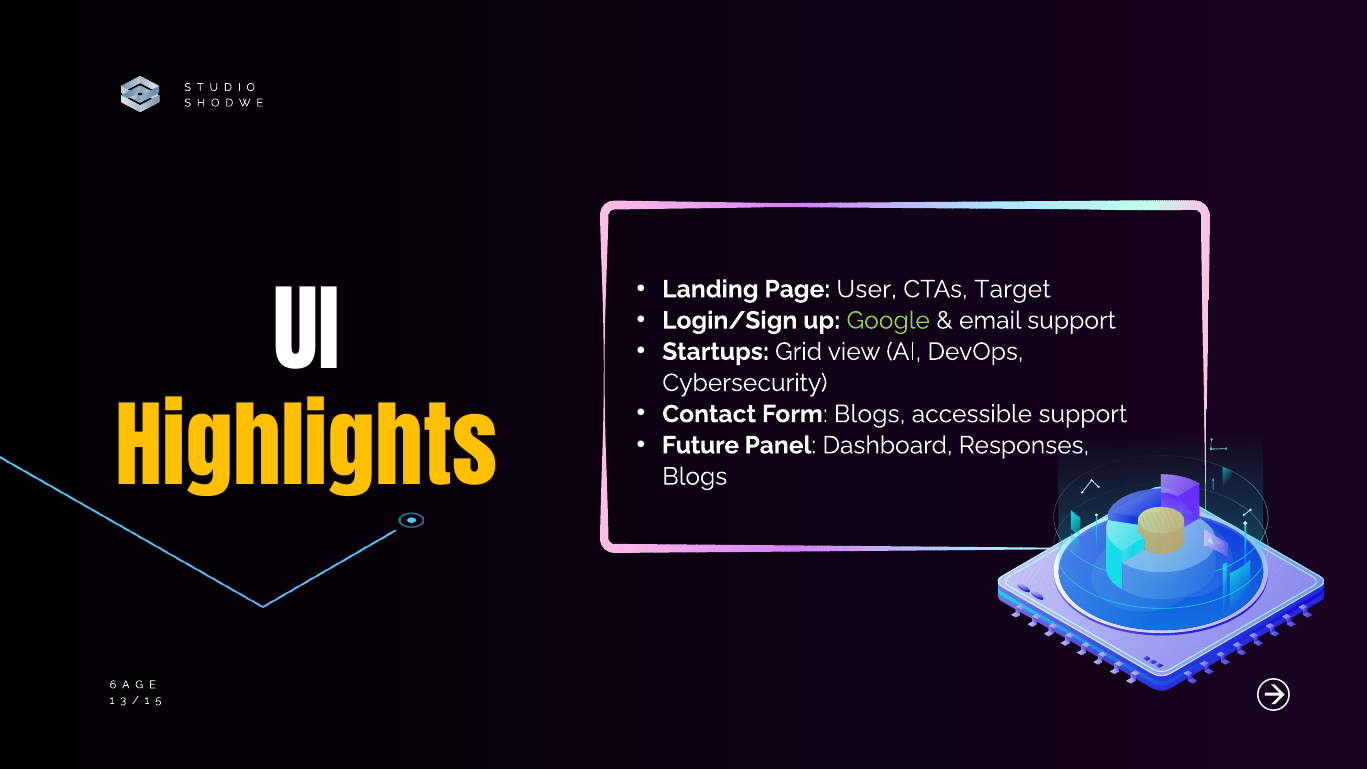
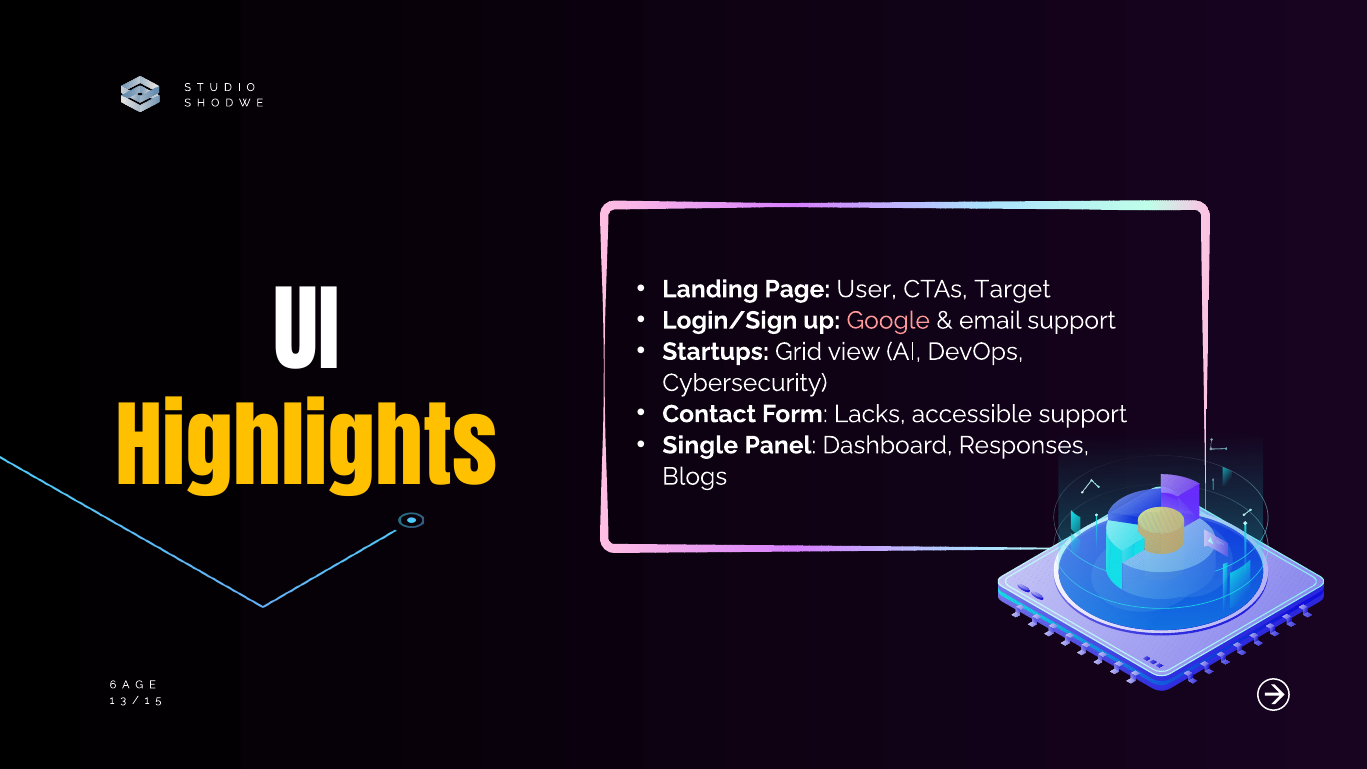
Google colour: light green -> pink
Form Blogs: Blogs -> Lacks
Future: Future -> Single
